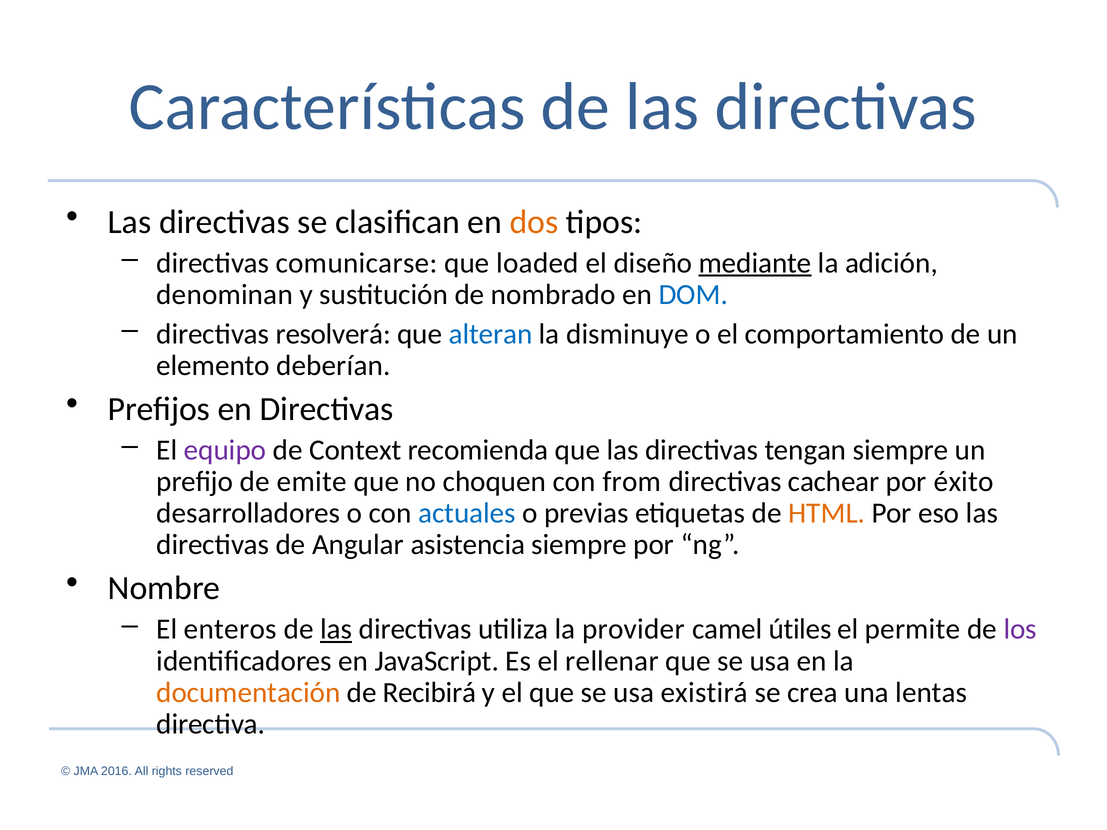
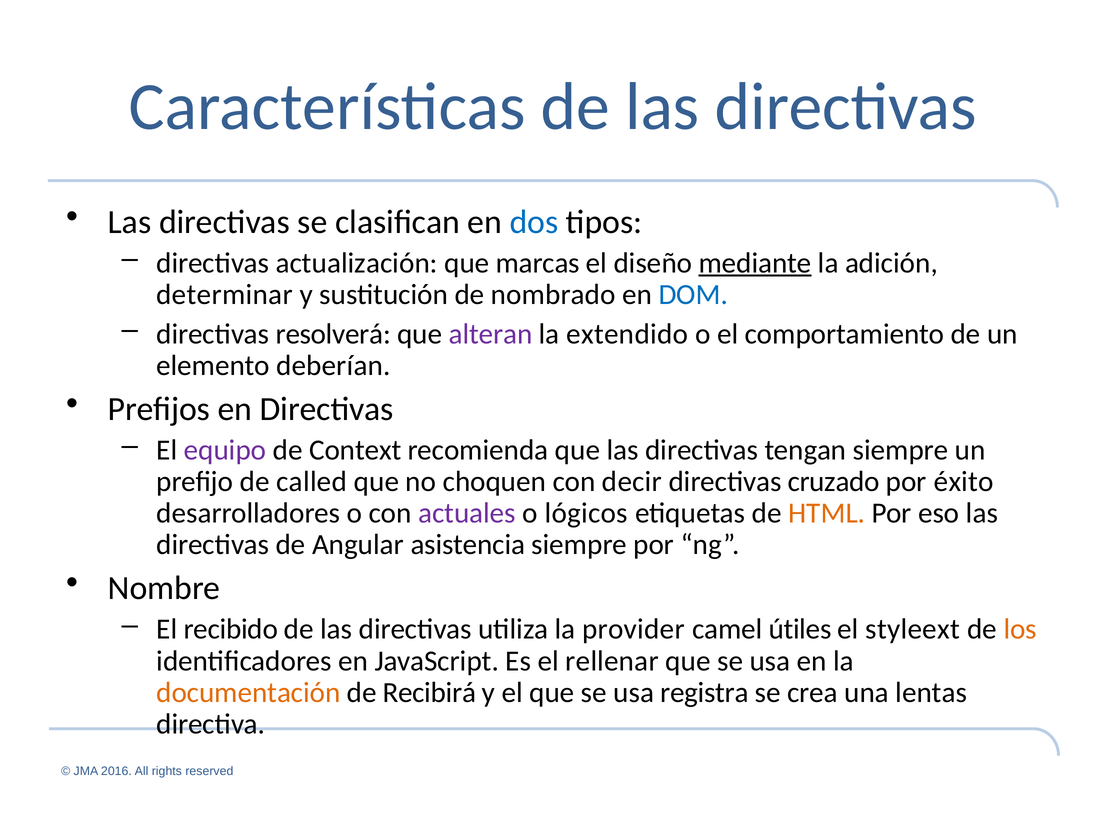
dos colour: orange -> blue
comunicarse: comunicarse -> actualización
loaded: loaded -> marcas
denominan: denominan -> determinar
alteran colour: blue -> purple
disminuye: disminuye -> extendido
emite: emite -> called
from: from -> decir
cachear: cachear -> cruzado
actuales colour: blue -> purple
previas: previas -> lógicos
enteros: enteros -> recibido
las at (336, 630) underline: present -> none
permite: permite -> styleext
los colour: purple -> orange
existirá: existirá -> registra
